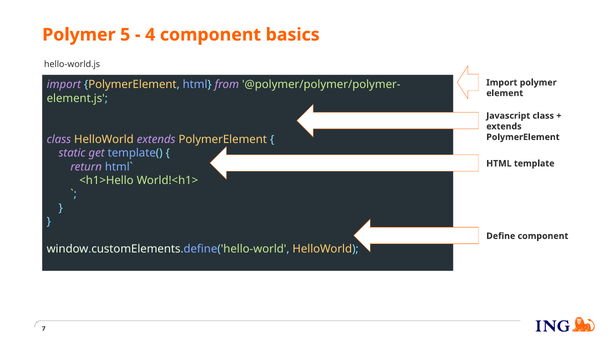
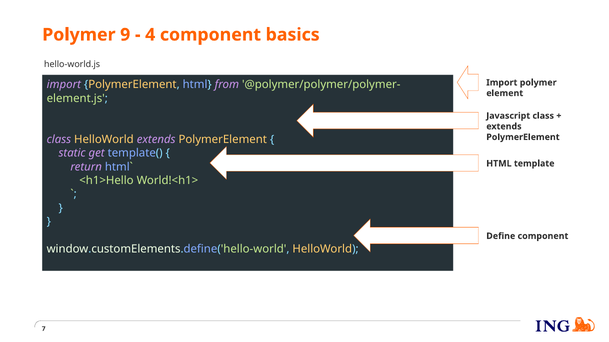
5: 5 -> 9
